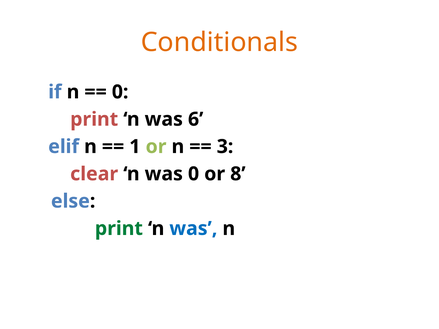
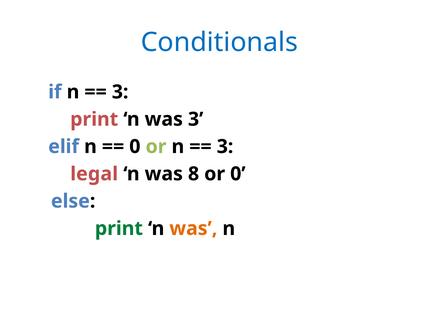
Conditionals colour: orange -> blue
0 at (120, 92): 0 -> 3
was 6: 6 -> 3
1 at (135, 147): 1 -> 0
clear: clear -> legal
was 0: 0 -> 8
or 8: 8 -> 0
was at (193, 229) colour: blue -> orange
